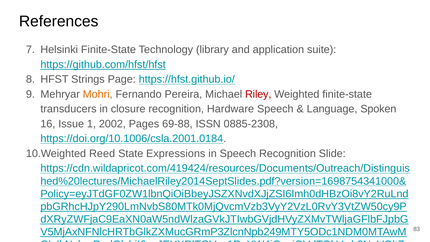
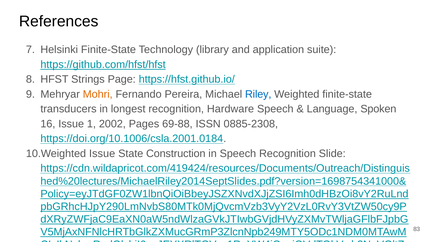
Riley colour: red -> blue
closure: closure -> longest
Reed at (102, 154): Reed -> Issue
Expressions: Expressions -> Construction
